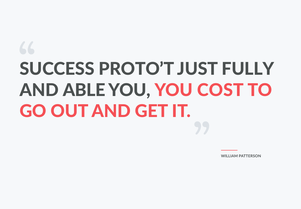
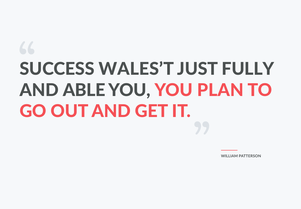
PROTO’T: PROTO’T -> WALES’T
COST: COST -> PLAN
